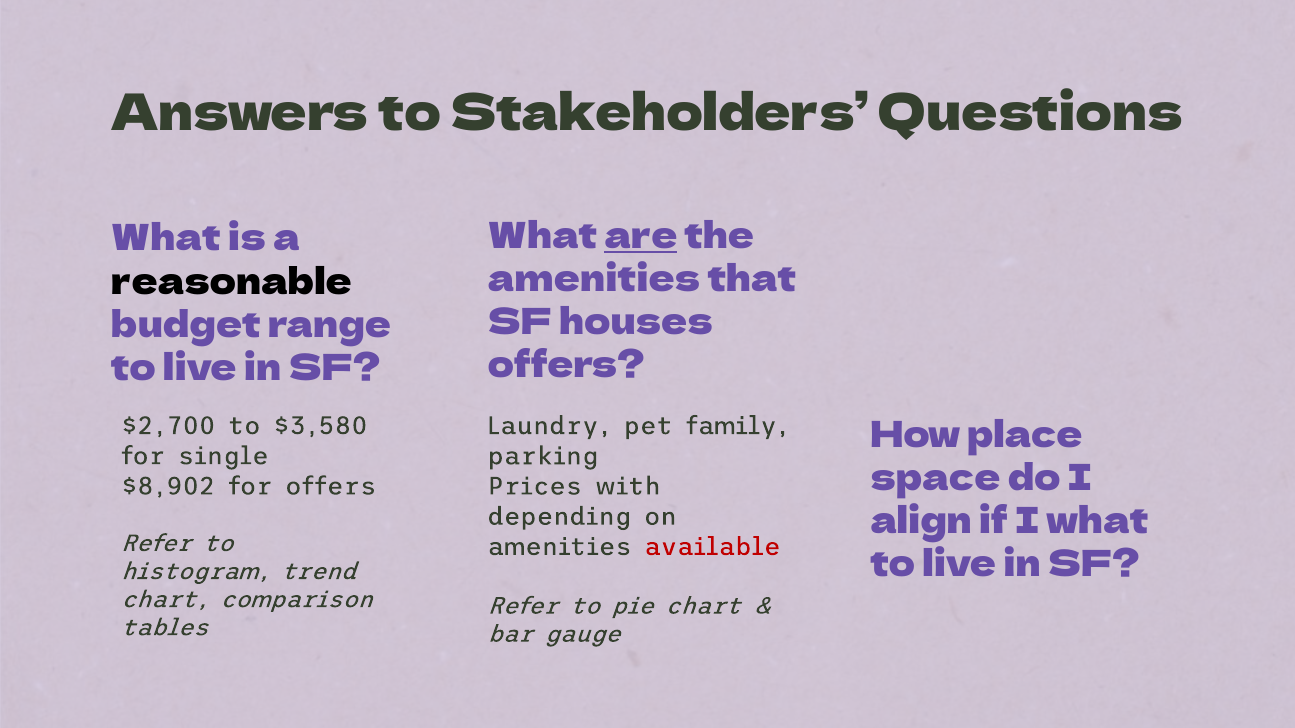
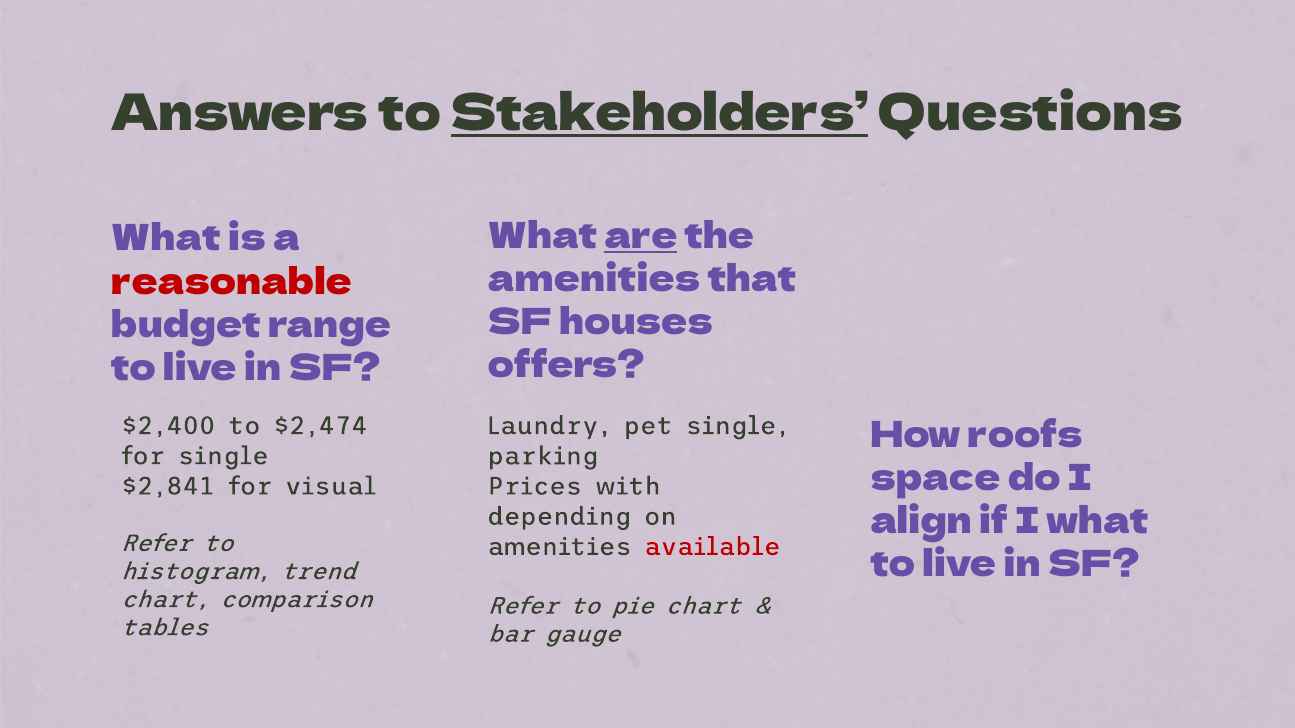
Stakeholders underline: none -> present
reasonable colour: black -> red
$2,700: $2,700 -> $2,400
$3,580: $3,580 -> $2,474
pet family: family -> single
place: place -> roofs
$8,902: $8,902 -> $2,841
for offers: offers -> visual
